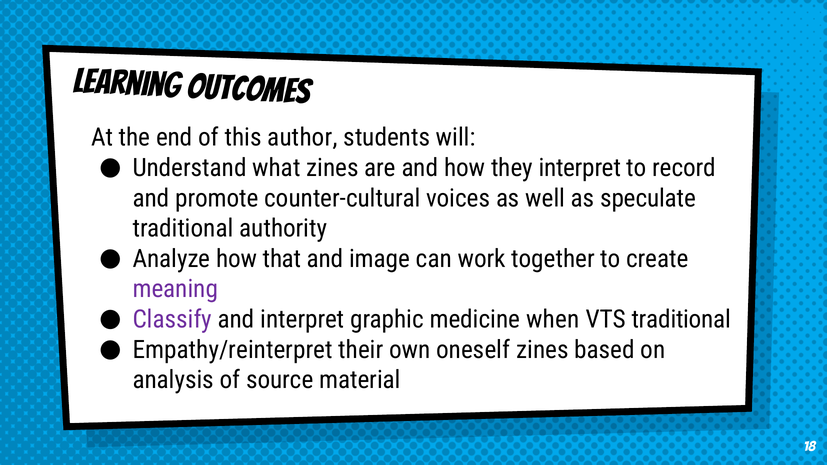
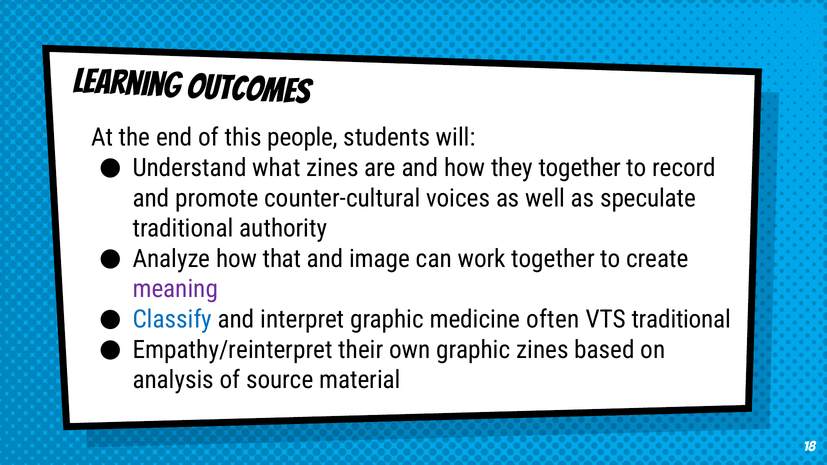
author: author -> people
they interpret: interpret -> together
Classify colour: purple -> blue
when: when -> often
own oneself: oneself -> graphic
